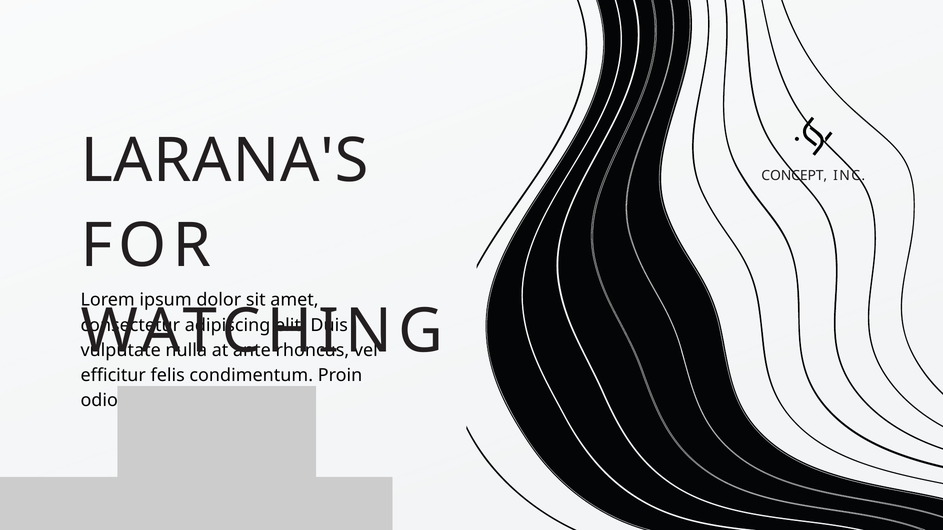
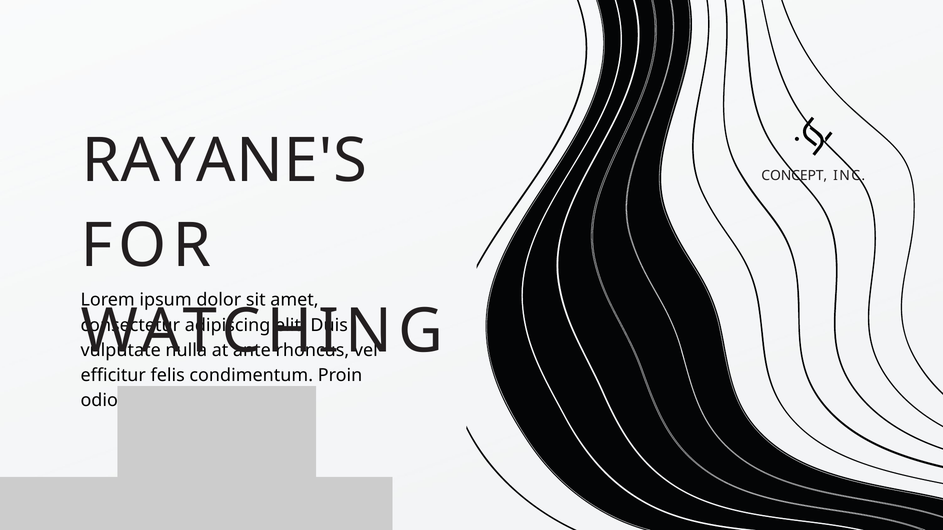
LARANA'S: LARANA'S -> RAYANE'S
